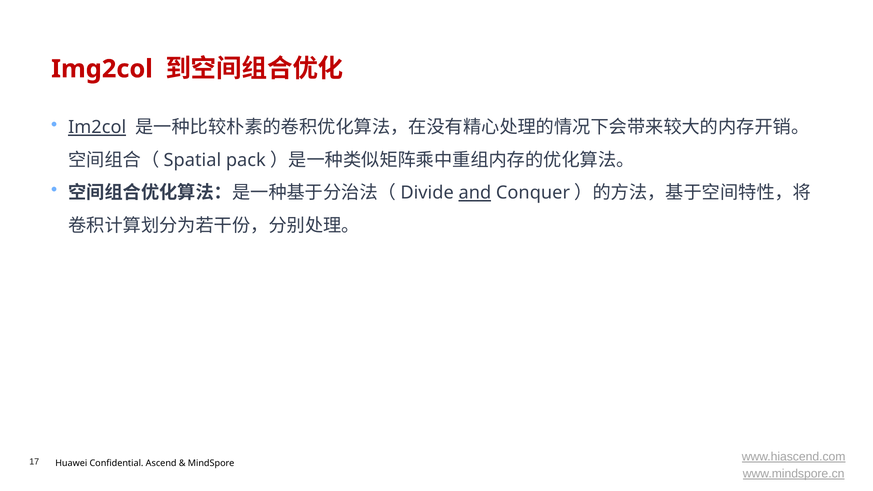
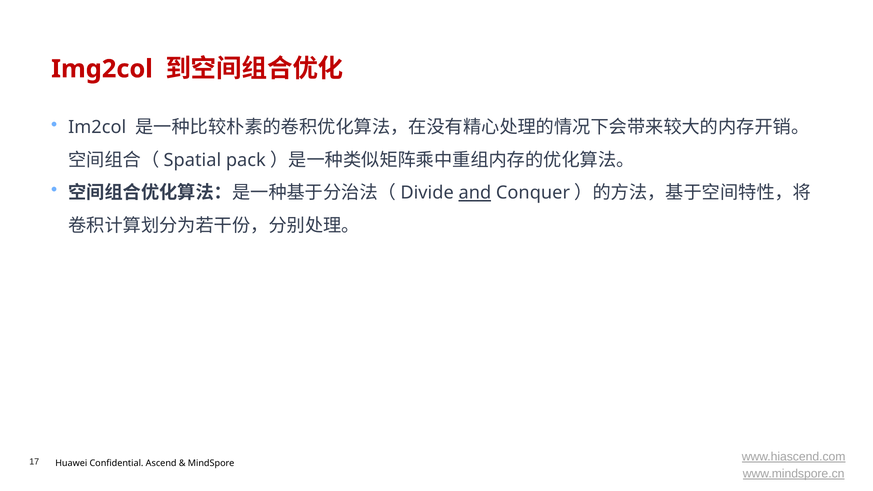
Im2col underline: present -> none
